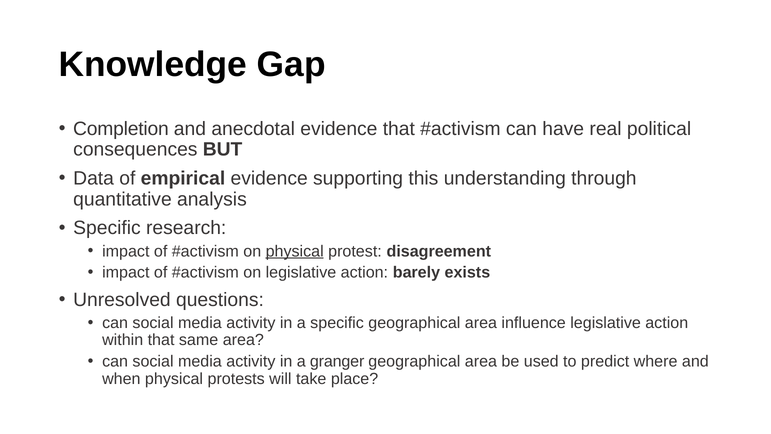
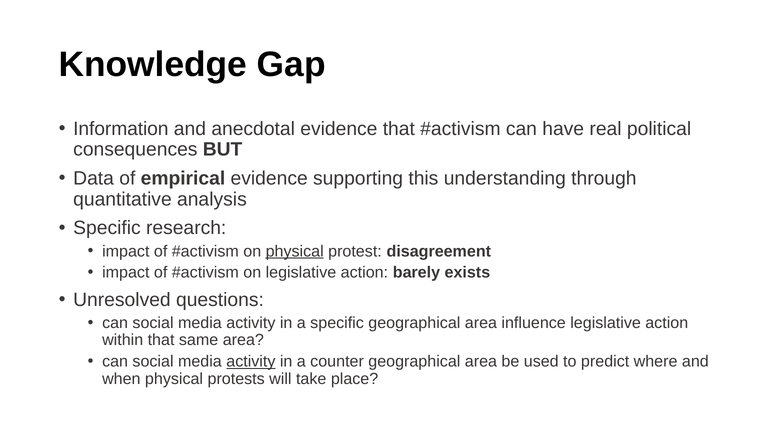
Completion: Completion -> Information
activity at (251, 361) underline: none -> present
granger: granger -> counter
